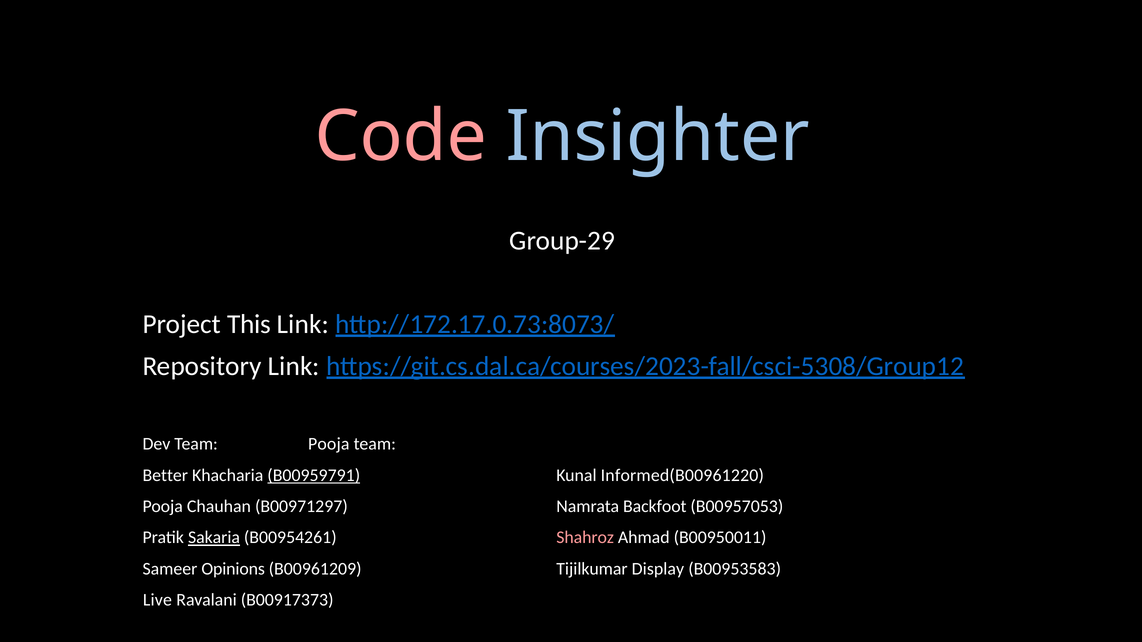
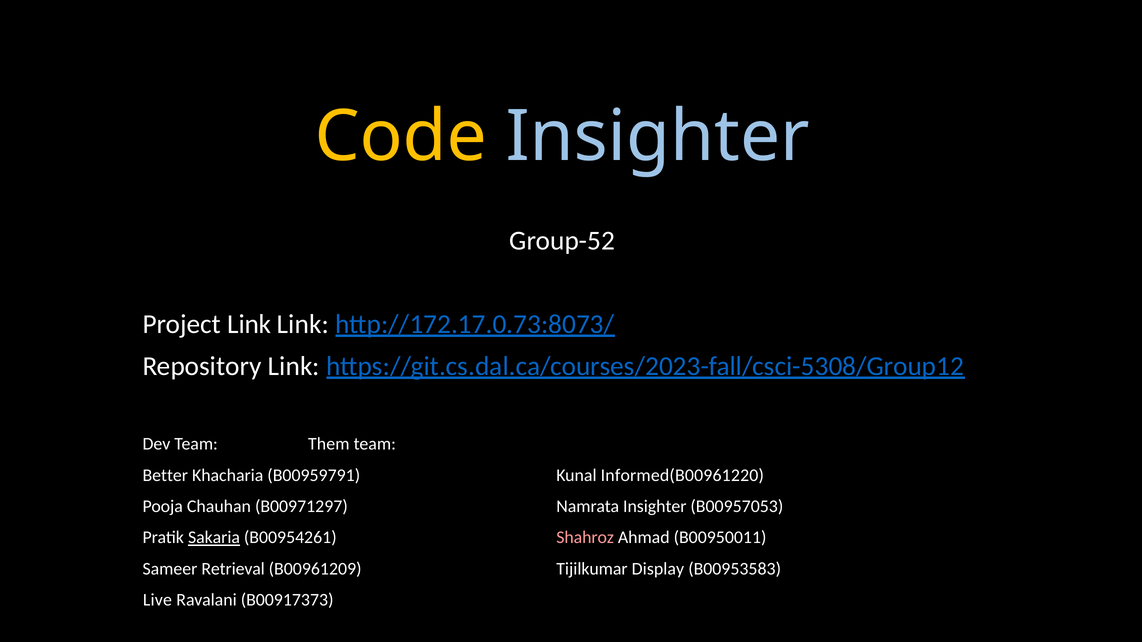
Code colour: pink -> yellow
Group-29: Group-29 -> Group-52
Project This: This -> Link
Team Pooja: Pooja -> Them
B00959791 underline: present -> none
Namrata Backfoot: Backfoot -> Insighter
Opinions: Opinions -> Retrieval
